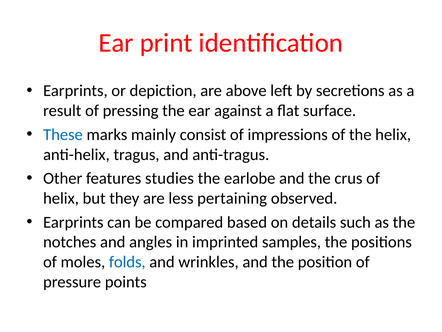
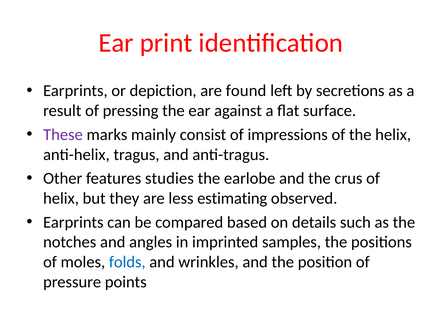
above: above -> found
These colour: blue -> purple
pertaining: pertaining -> estimating
